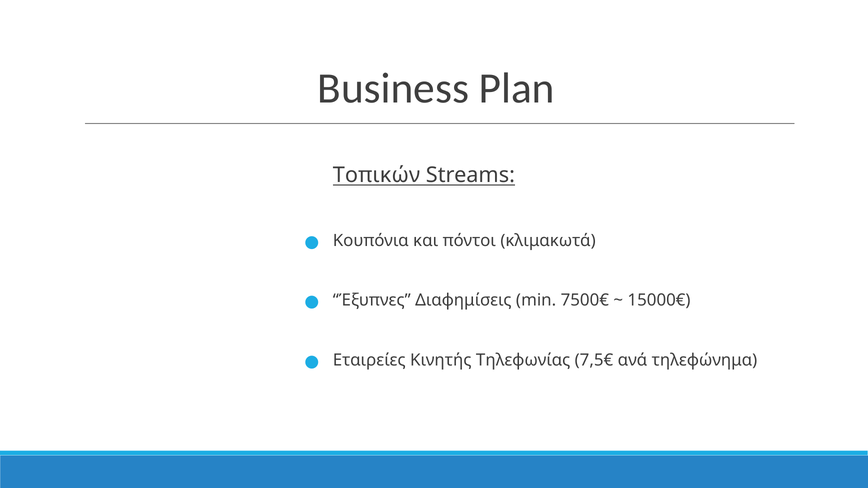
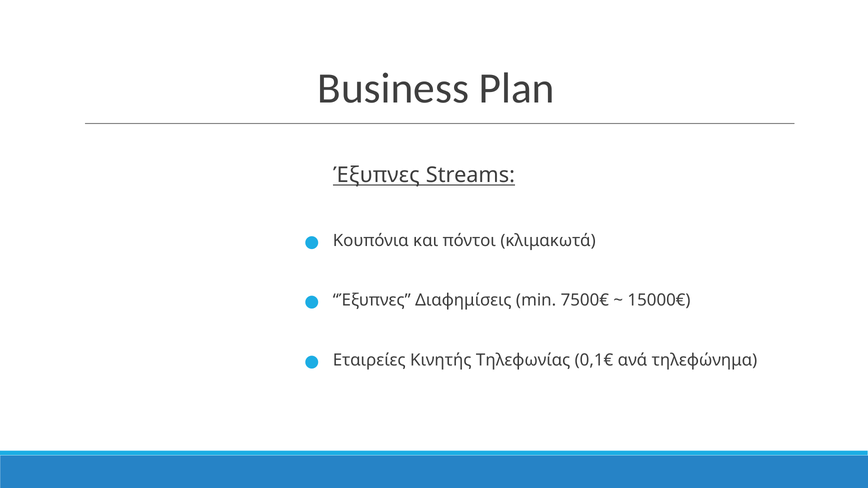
Τοπικών at (376, 175): Τοπικών -> Έξυπνες
7,5€: 7,5€ -> 0,1€
